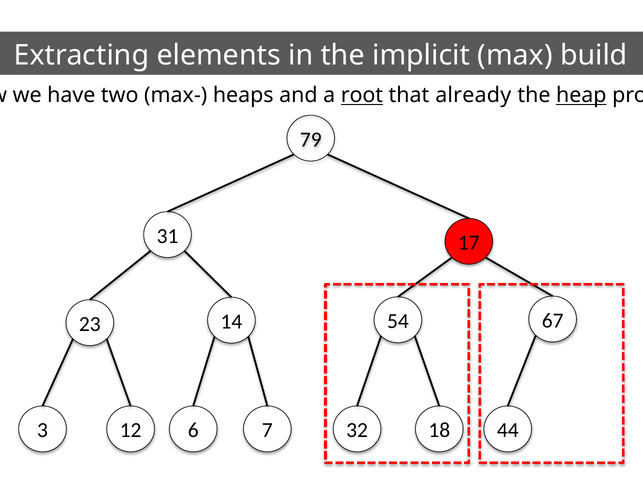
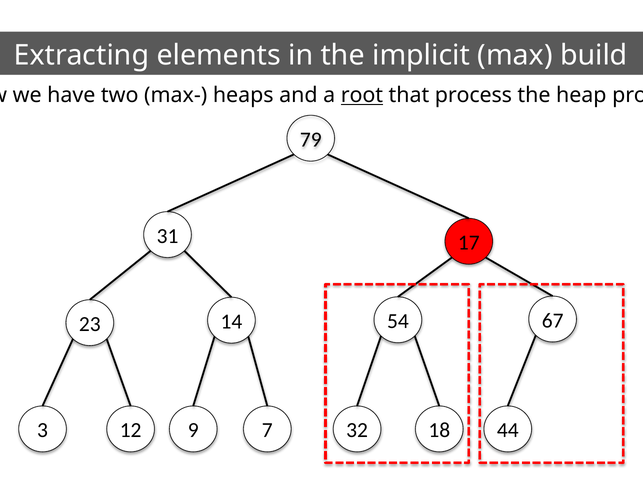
already: already -> process
heap underline: present -> none
6: 6 -> 9
